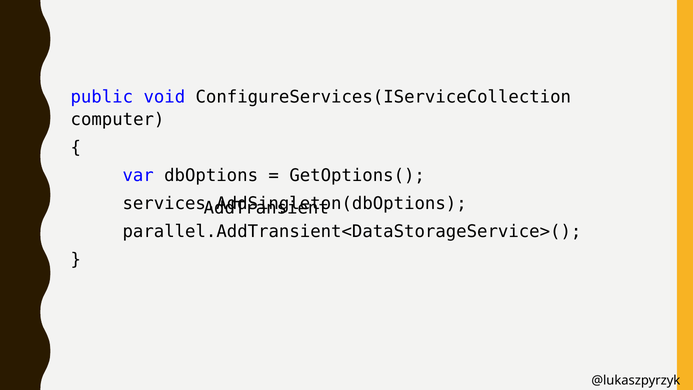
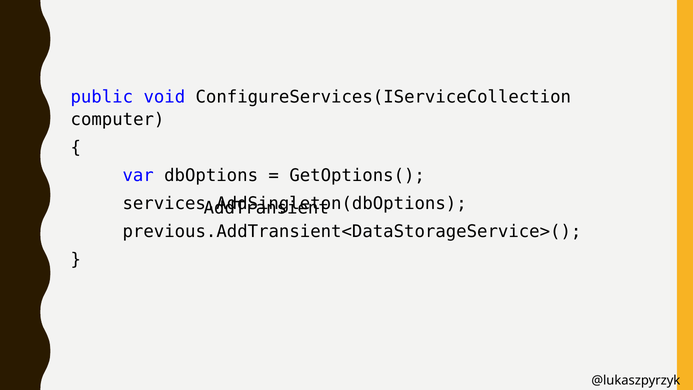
parallel.AddTransient<DataStorageService>(: parallel.AddTransient<DataStorageService>( -> previous.AddTransient<DataStorageService>(
